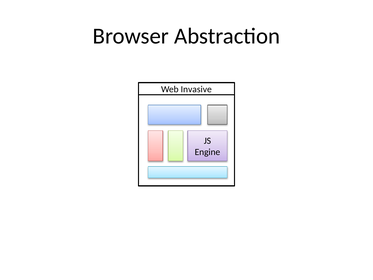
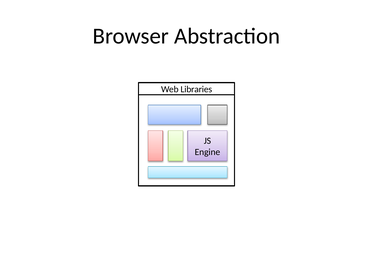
Invasive: Invasive -> Libraries
